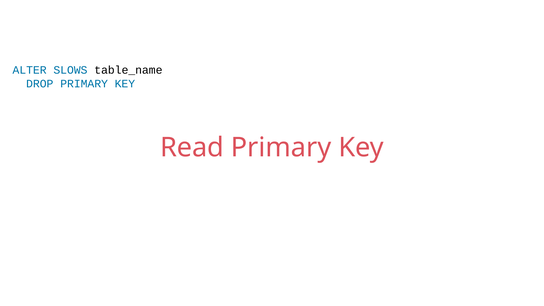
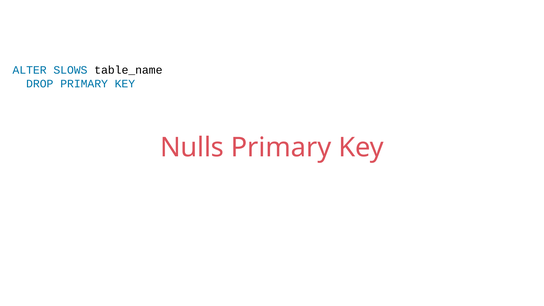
Read: Read -> Nulls
